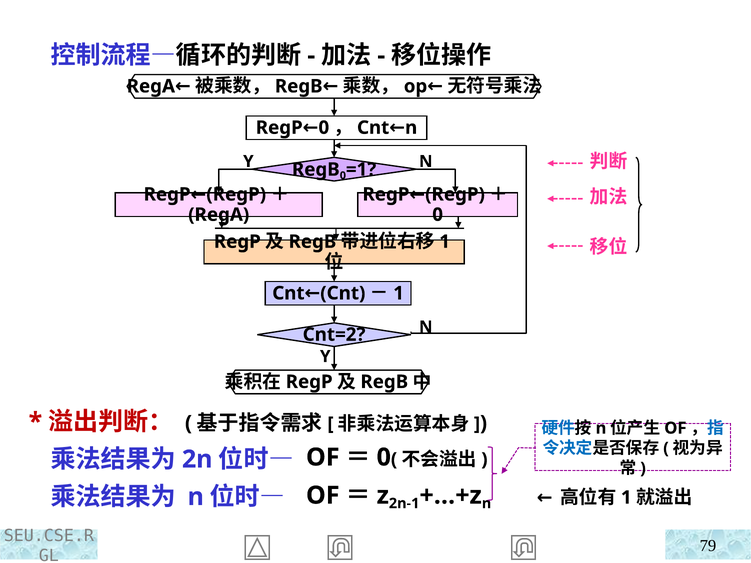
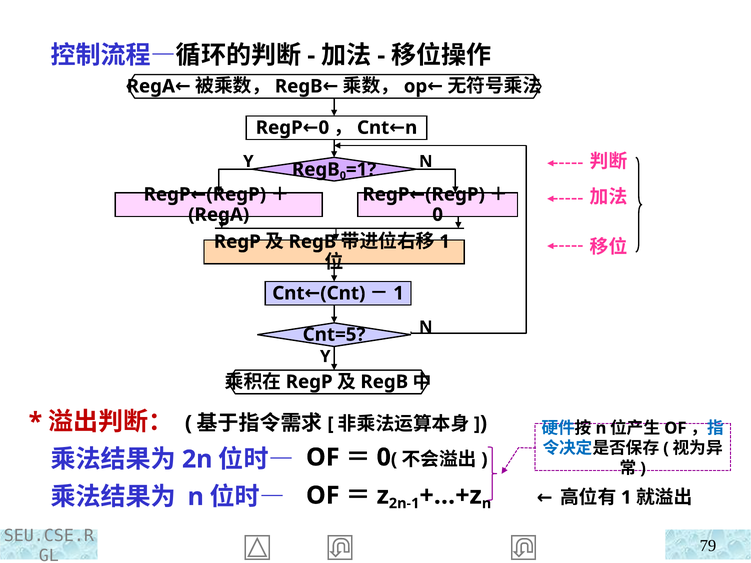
Cnt=2: Cnt=2 -> Cnt=5
